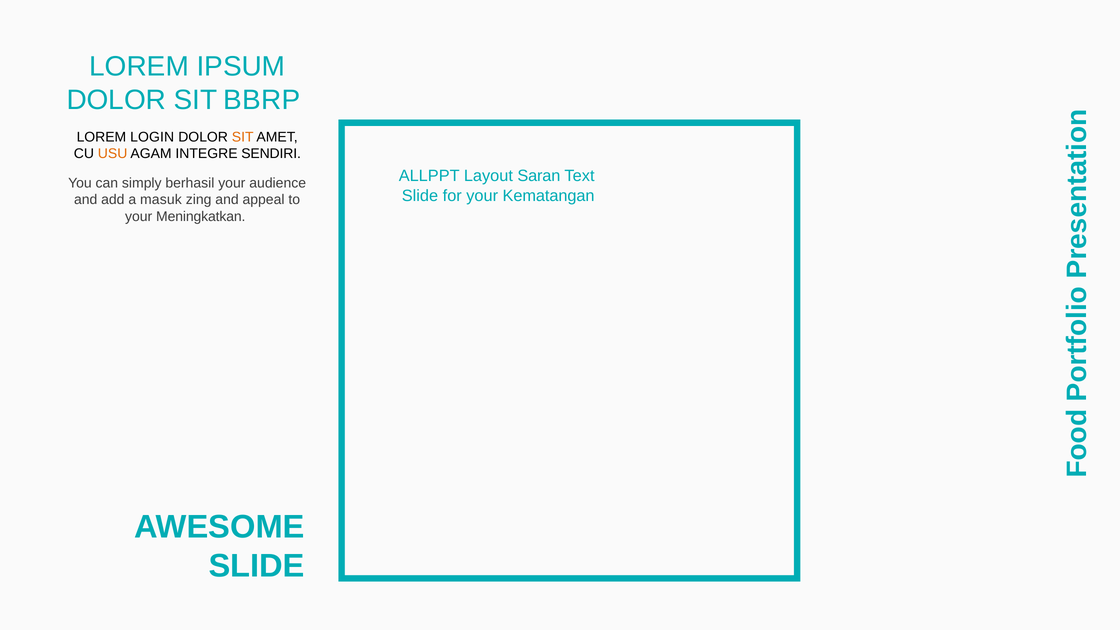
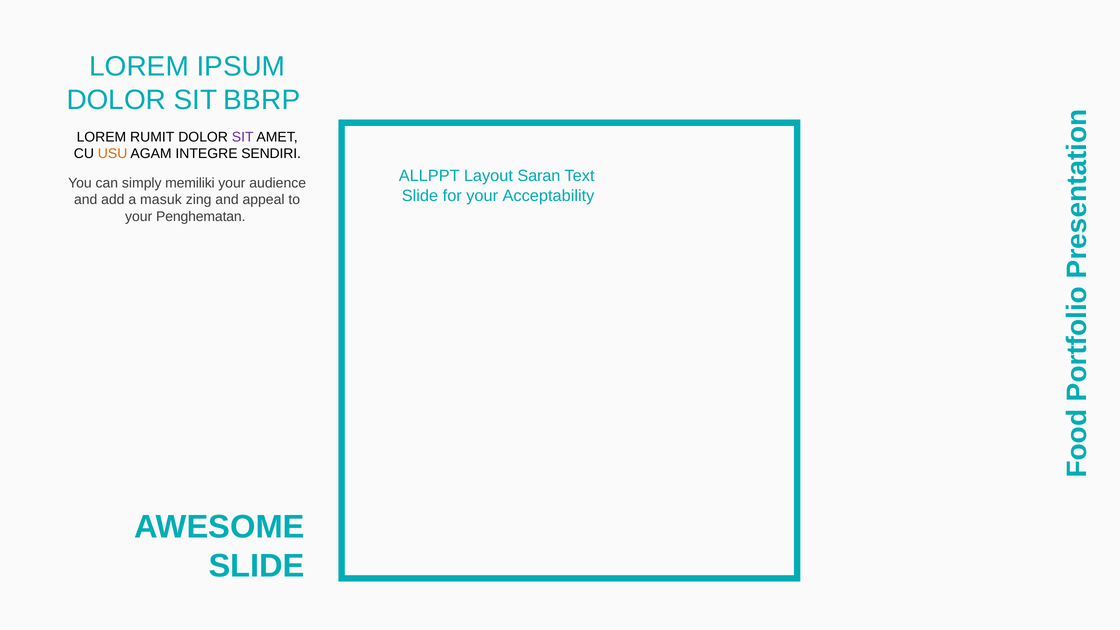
LOGIN: LOGIN -> RUMIT
SIT at (243, 137) colour: orange -> purple
berhasil: berhasil -> memiliki
Kematangan: Kematangan -> Acceptability
Meningkatkan: Meningkatkan -> Penghematan
